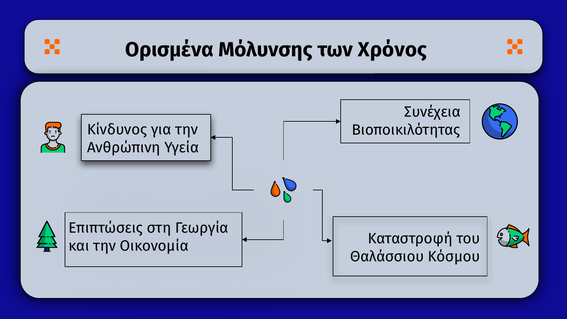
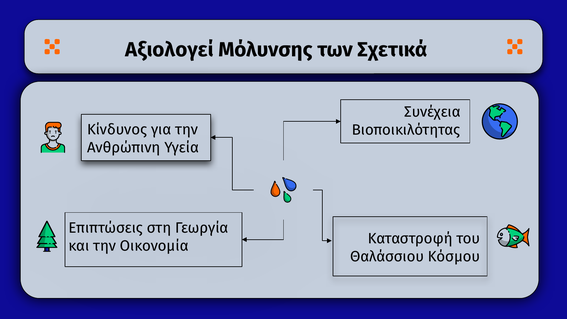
Ορισμένα: Ορισμένα -> Αξιολογεί
Χρόνος: Χρόνος -> Σχετικά
